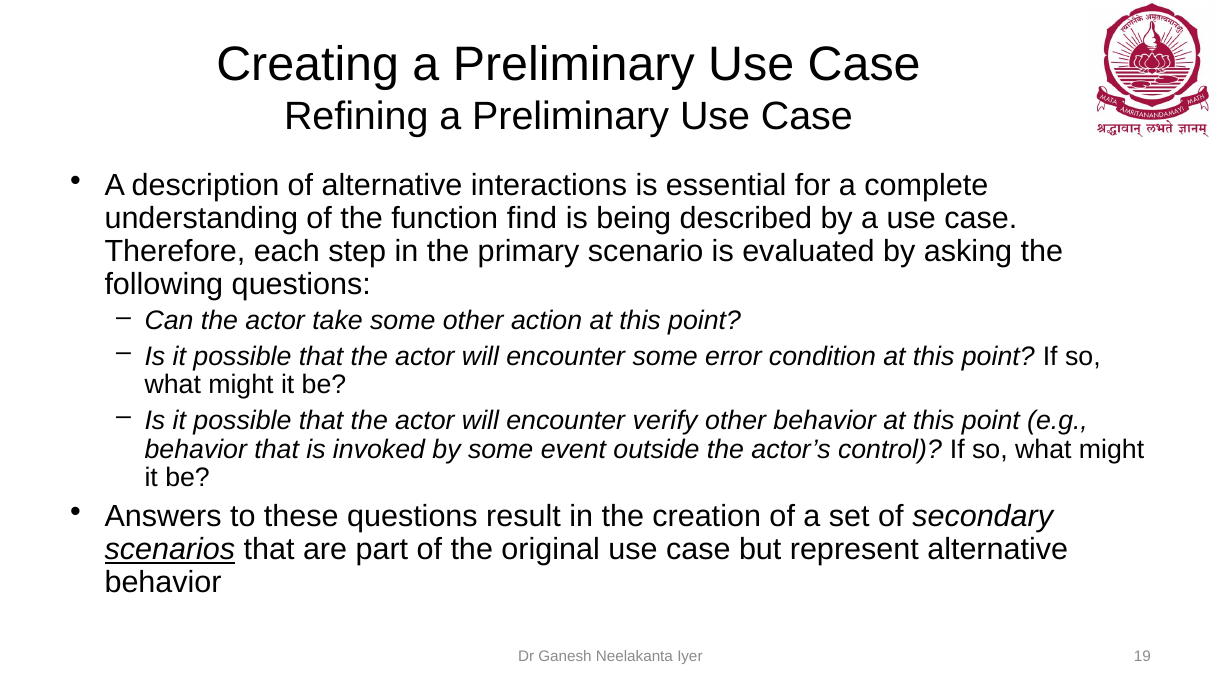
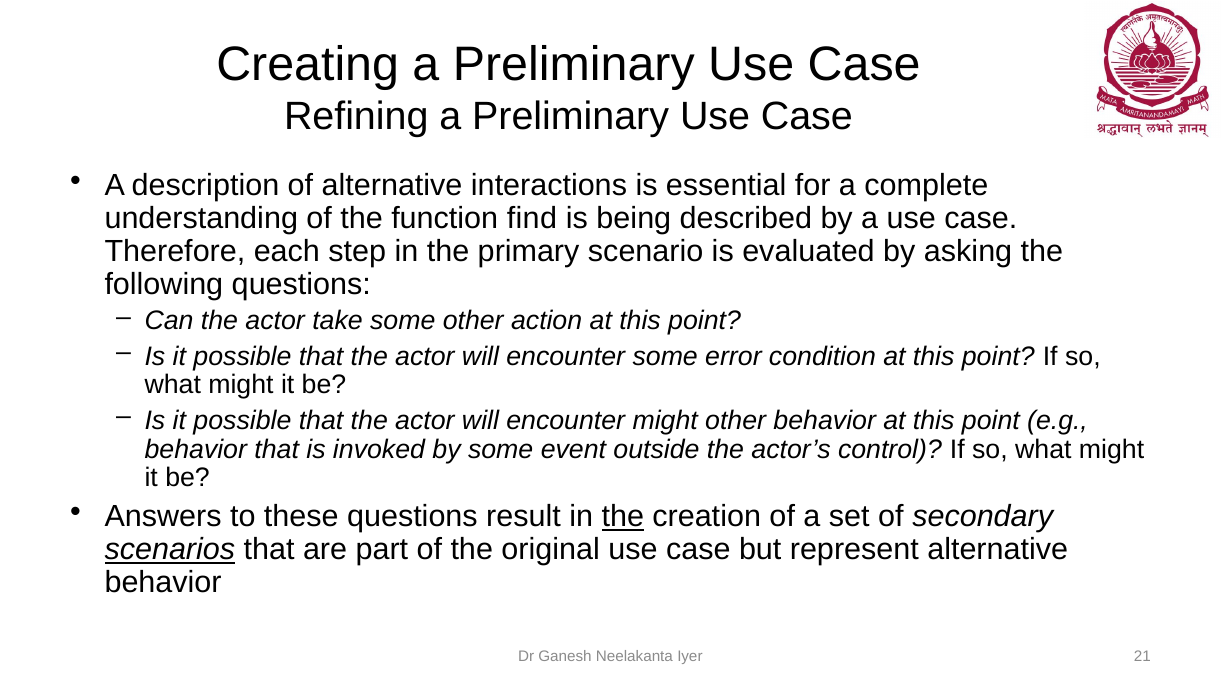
encounter verify: verify -> might
the at (623, 517) underline: none -> present
19: 19 -> 21
